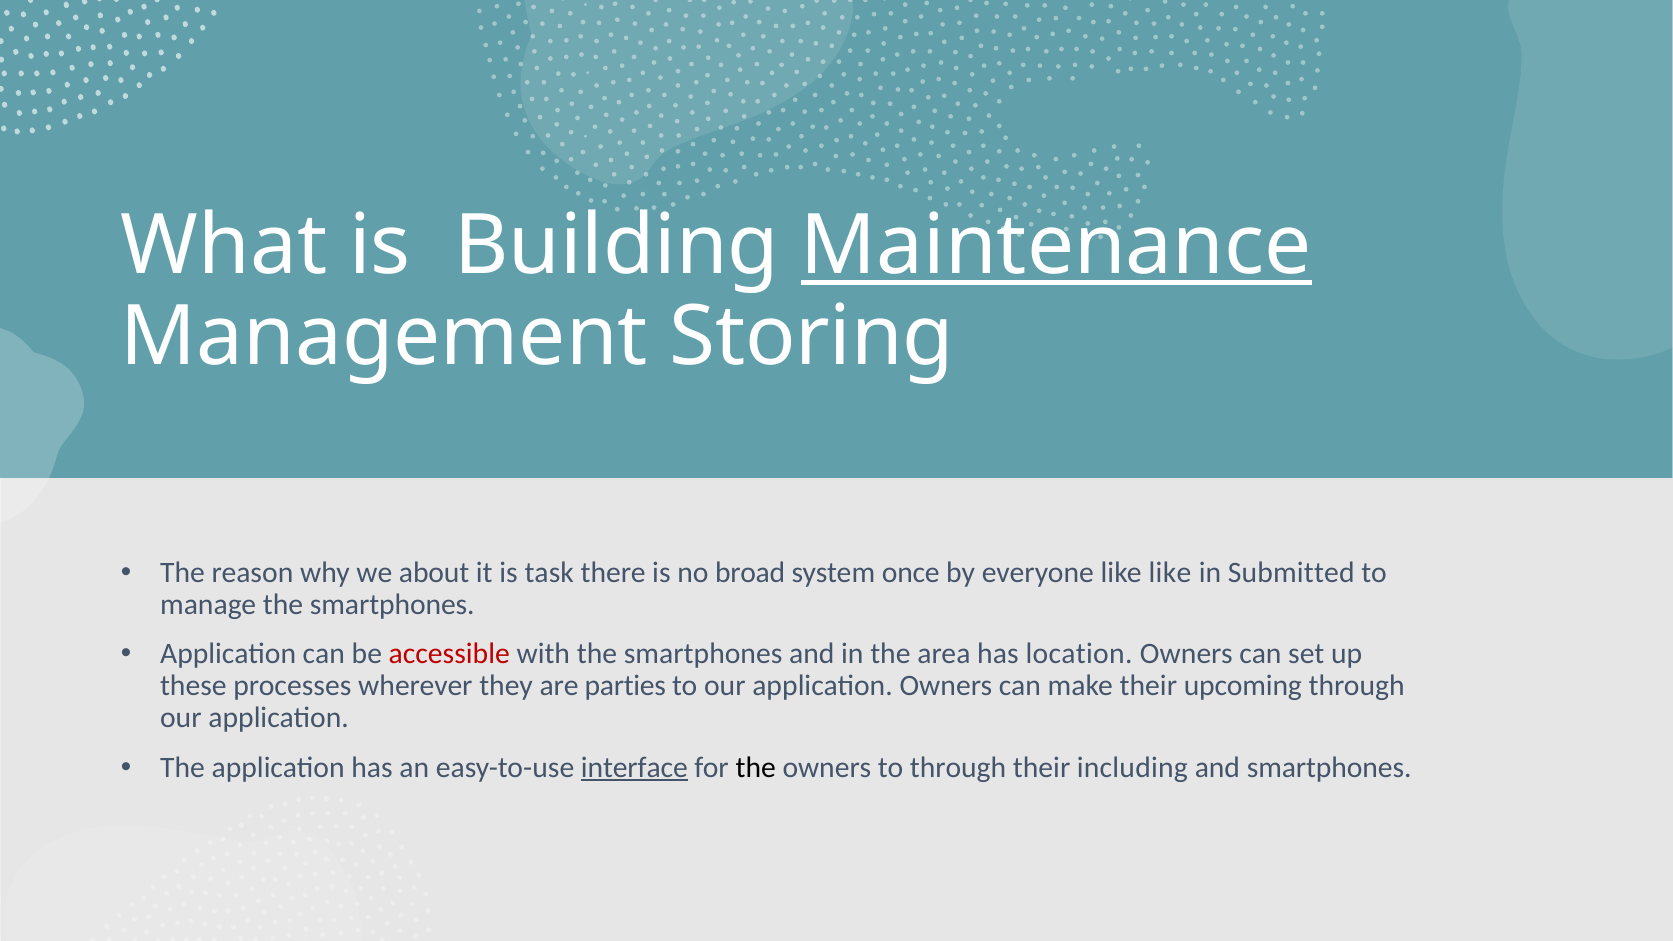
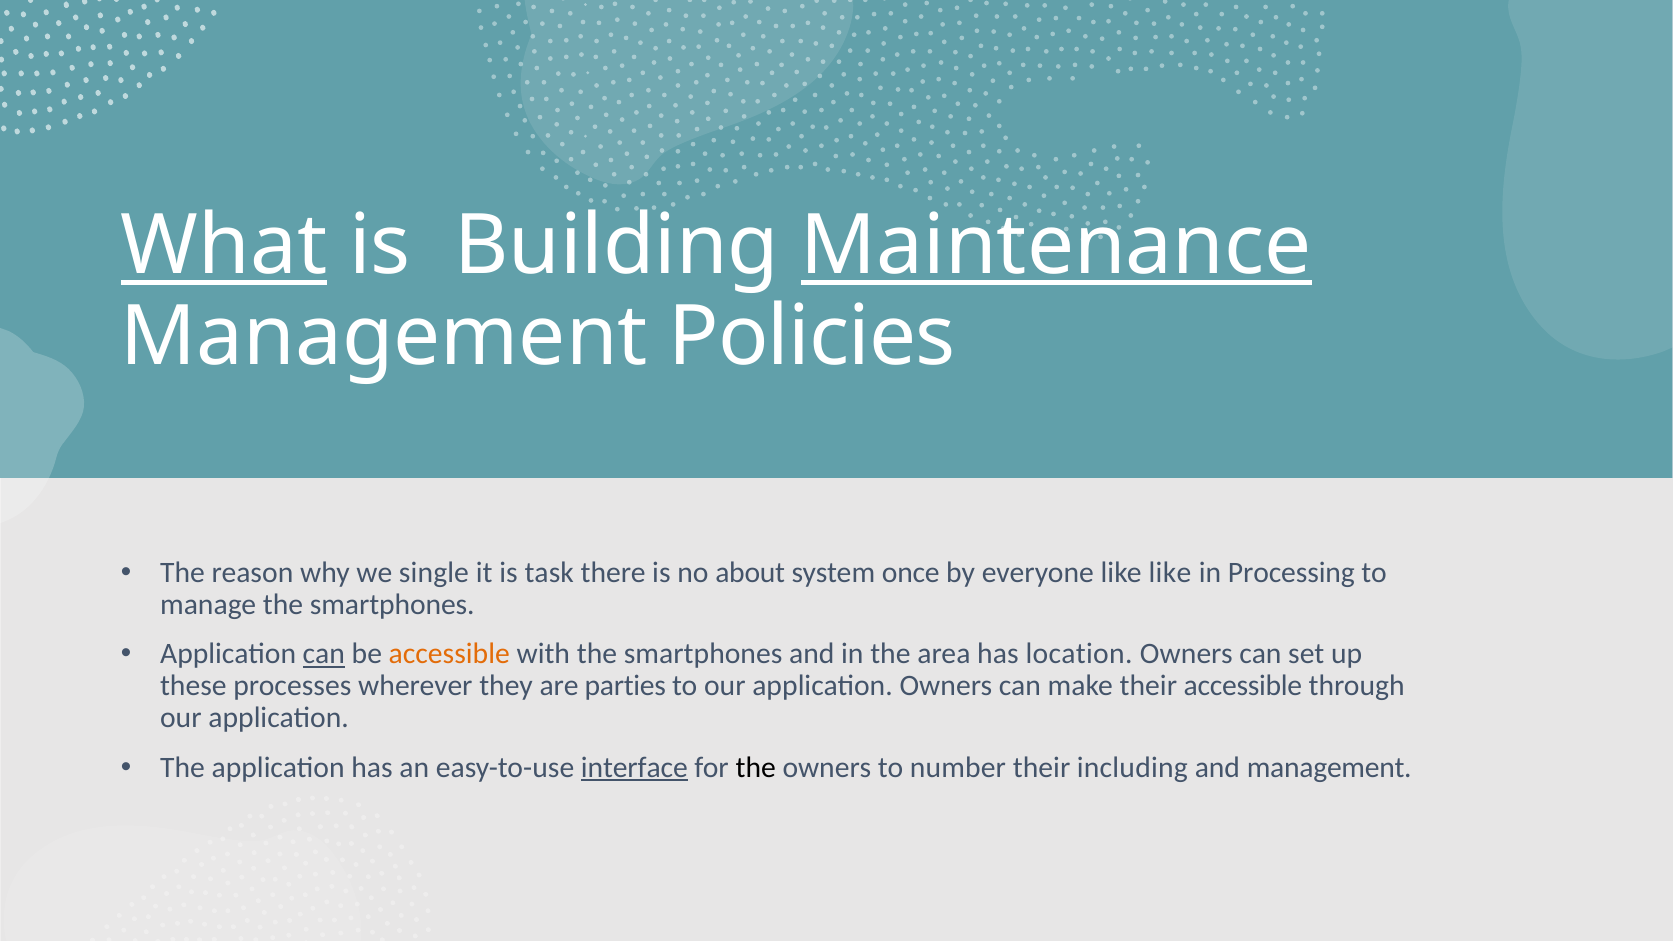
What underline: none -> present
Storing: Storing -> Policies
about: about -> single
broad: broad -> about
Submitted: Submitted -> Processing
can at (324, 654) underline: none -> present
accessible at (449, 654) colour: red -> orange
their upcoming: upcoming -> accessible
to through: through -> number
and smartphones: smartphones -> management
